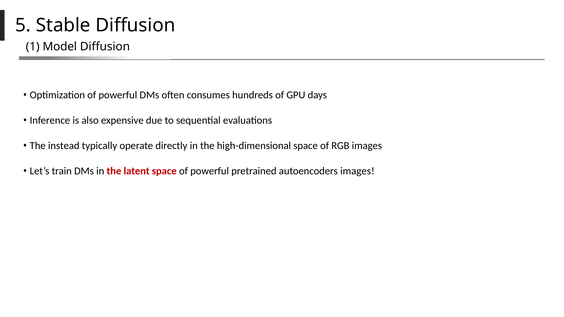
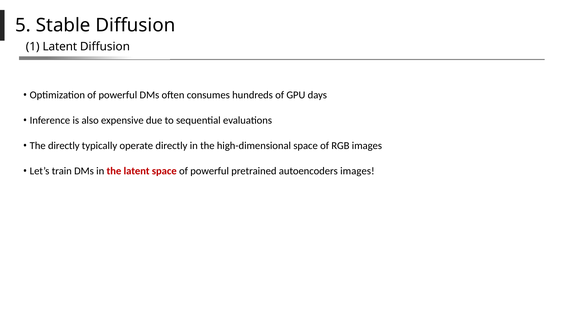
1 Model: Model -> Latent
The instead: instead -> directly
